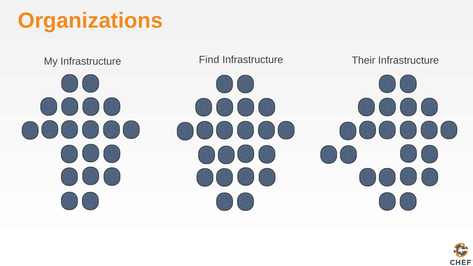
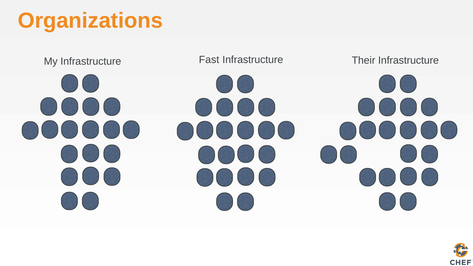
Find: Find -> Fast
